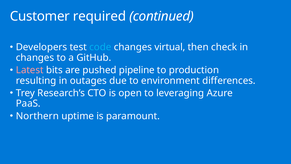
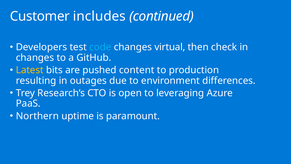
required: required -> includes
Latest colour: pink -> yellow
pipeline: pipeline -> content
